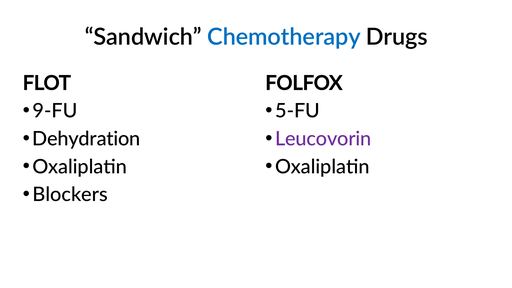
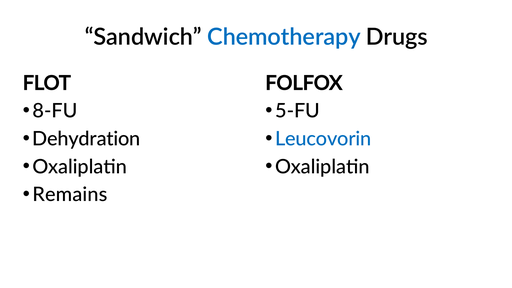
9-FU: 9-FU -> 8-FU
Leucovorin colour: purple -> blue
Blockers: Blockers -> Remains
